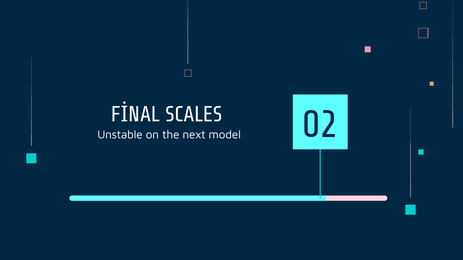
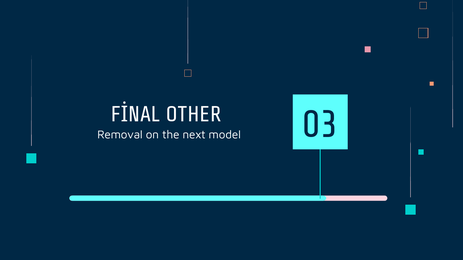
SCALES: SCALES -> OTHER
Unstable: Unstable -> Removal
02: 02 -> 03
